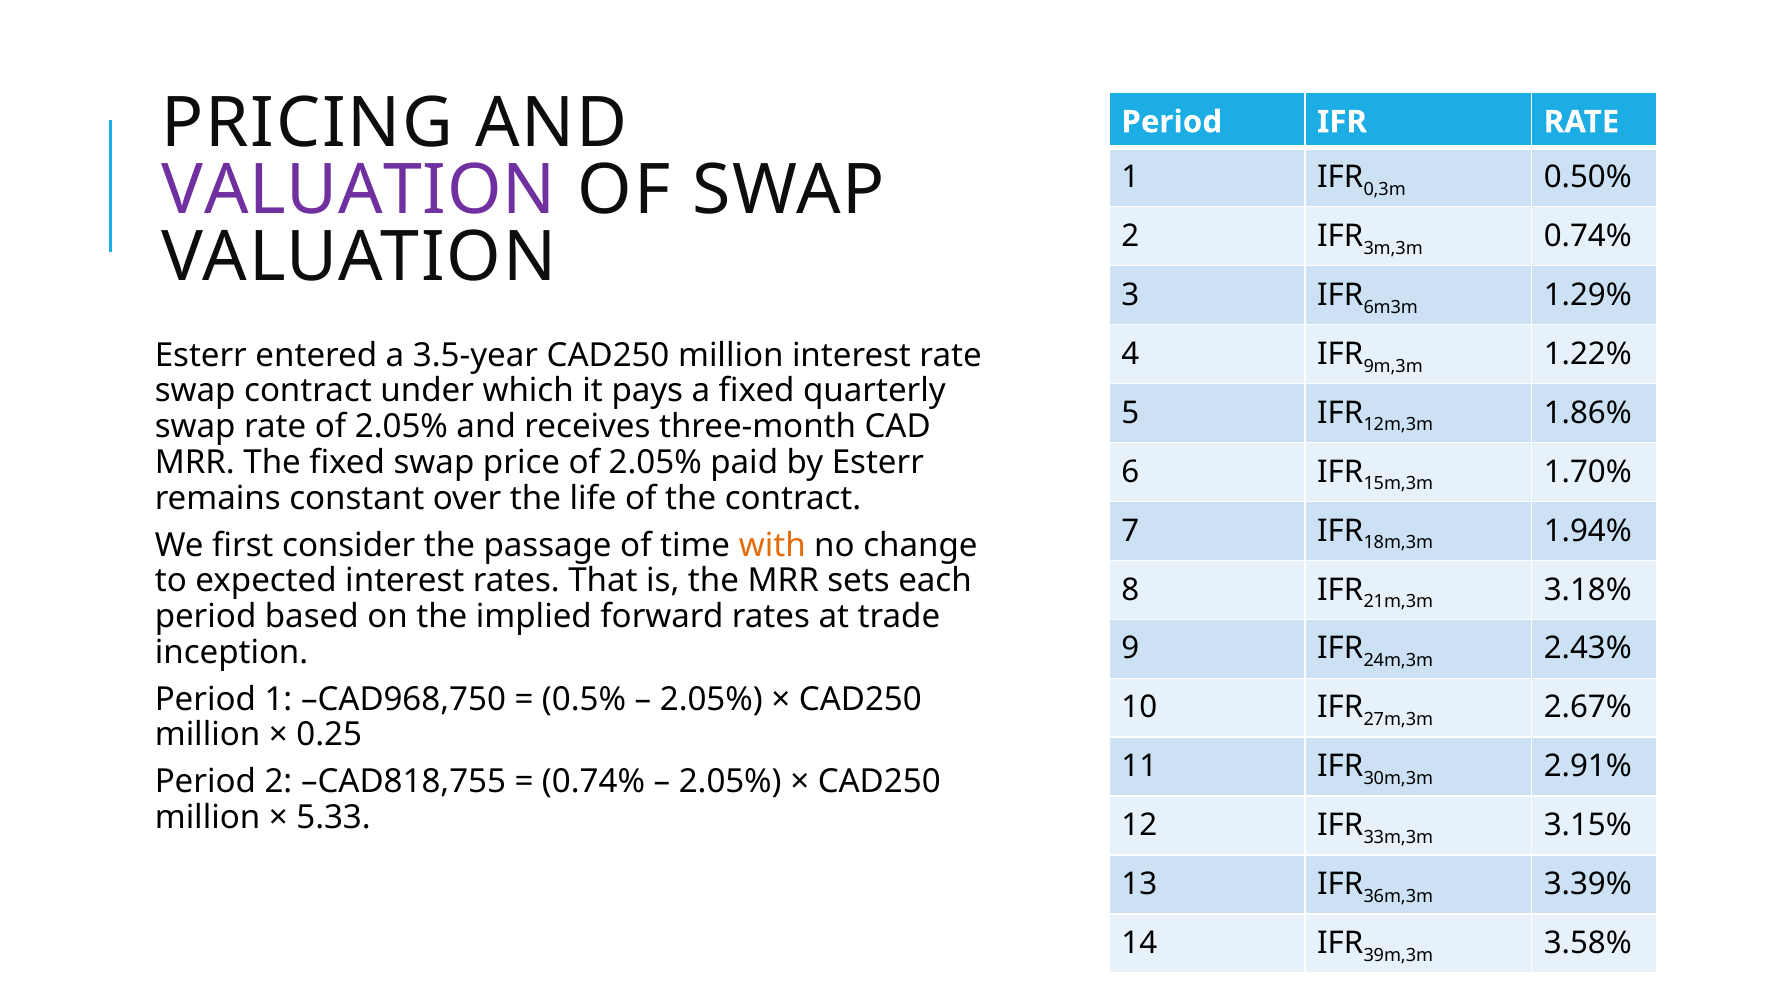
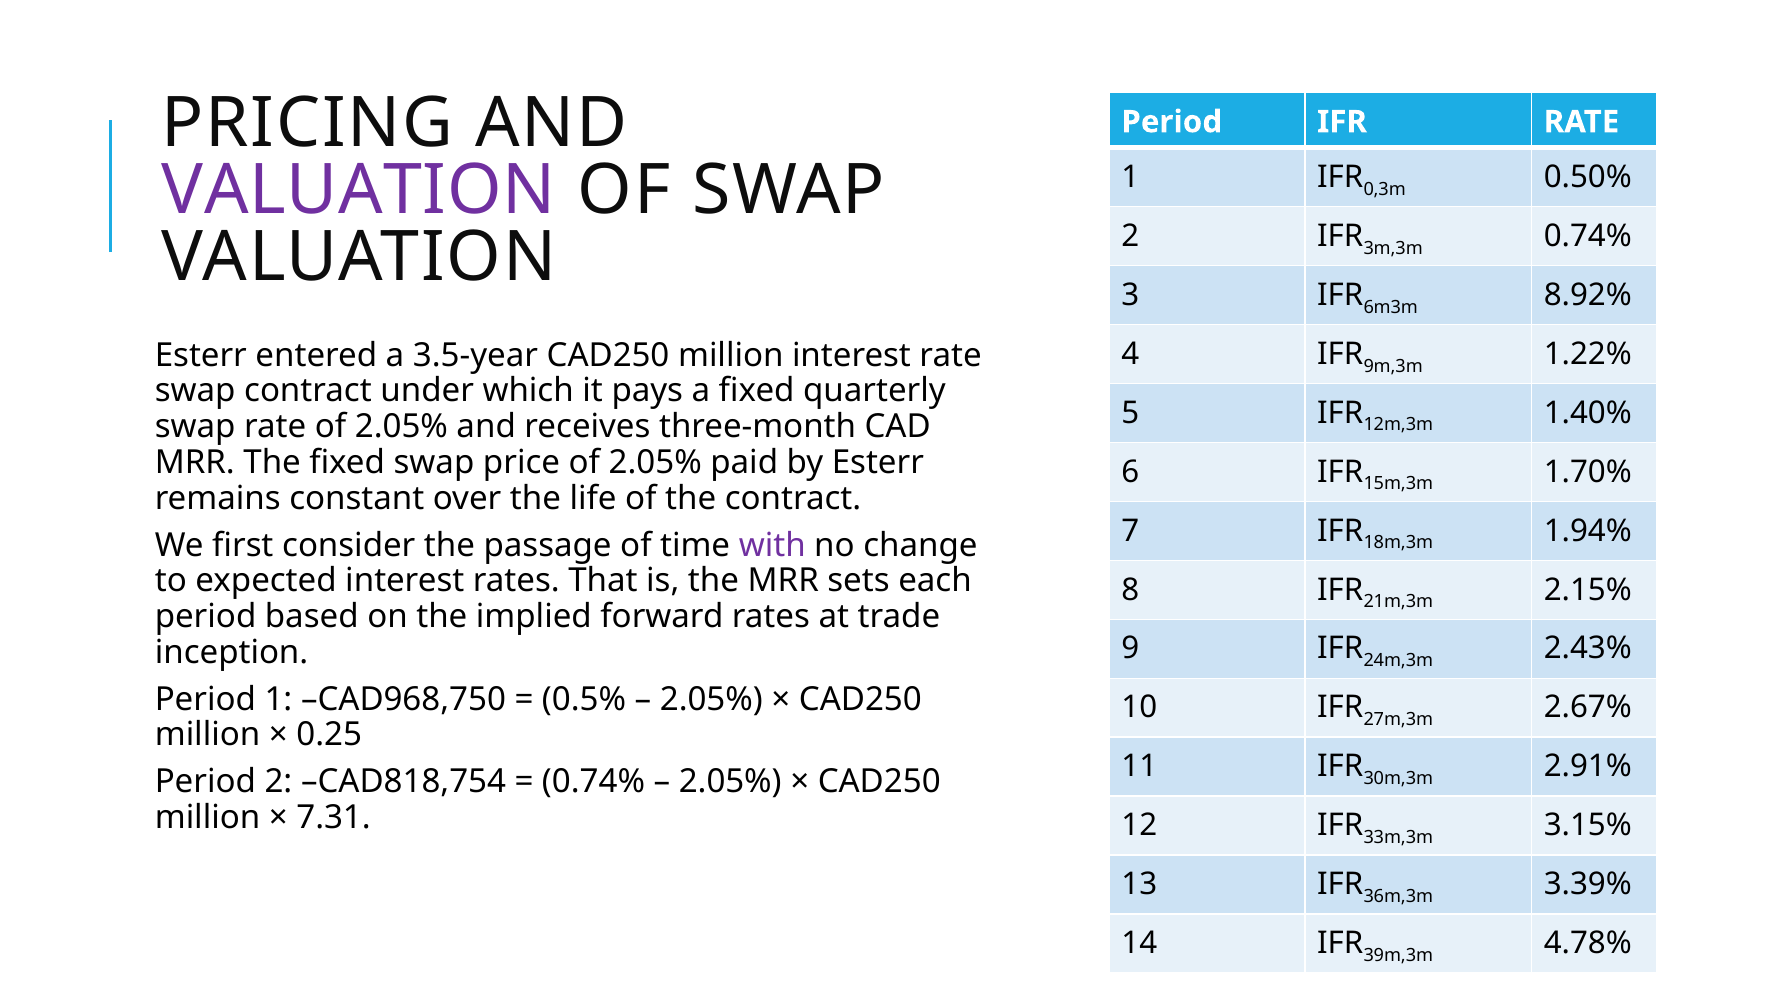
1.29%: 1.29% -> 8.92%
1.86%: 1.86% -> 1.40%
with colour: orange -> purple
3.18%: 3.18% -> 2.15%
CAD818,755: CAD818,755 -> CAD818,754
5.33: 5.33 -> 7.31
3.58%: 3.58% -> 4.78%
